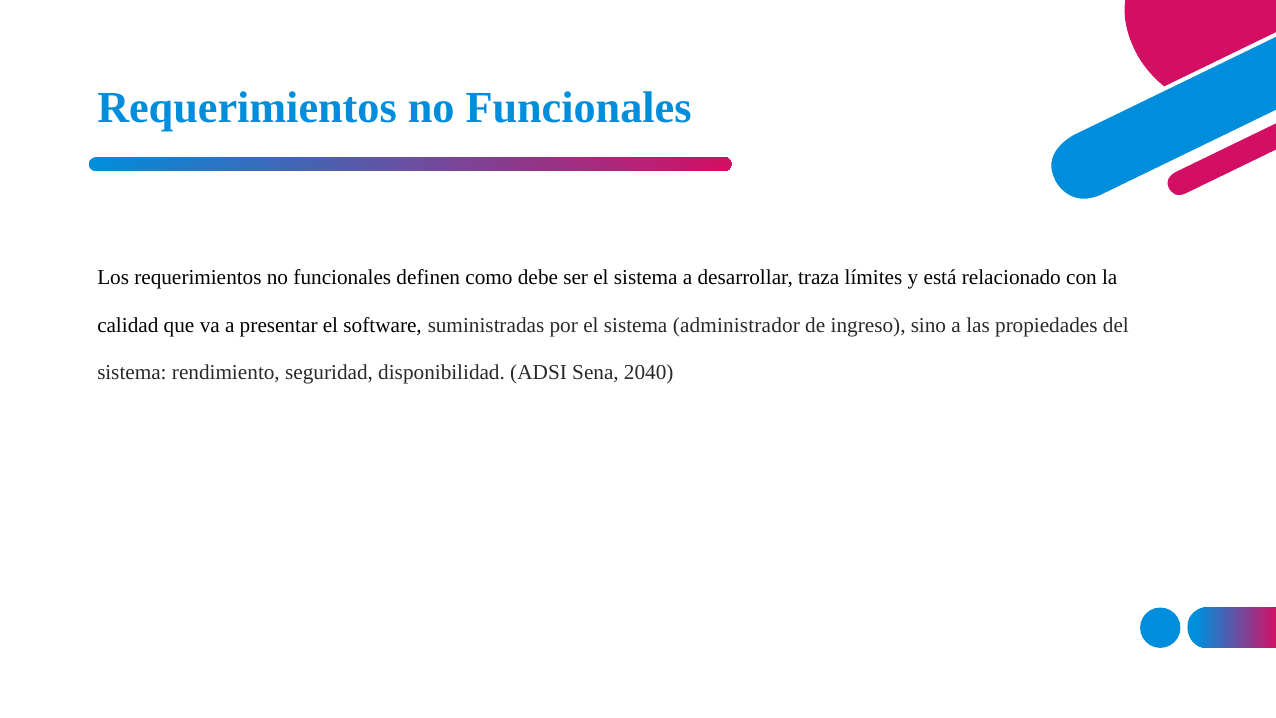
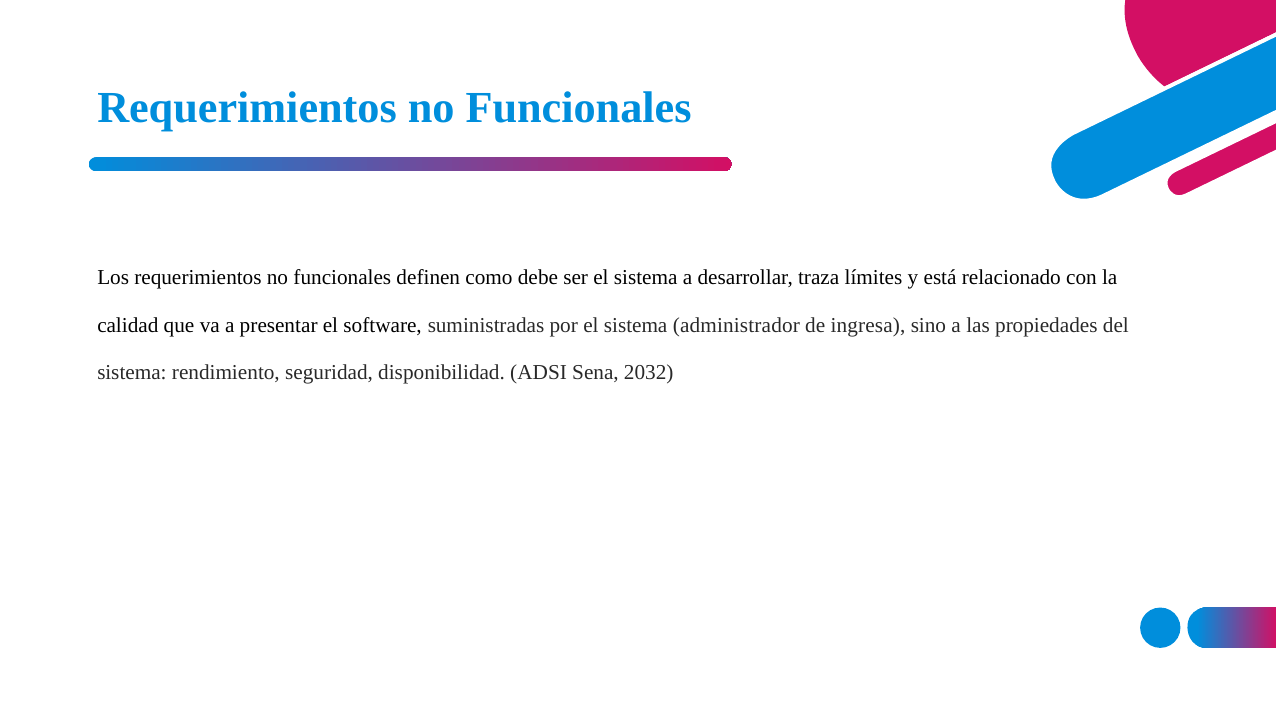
ingreso: ingreso -> ingresa
2040: 2040 -> 2032
